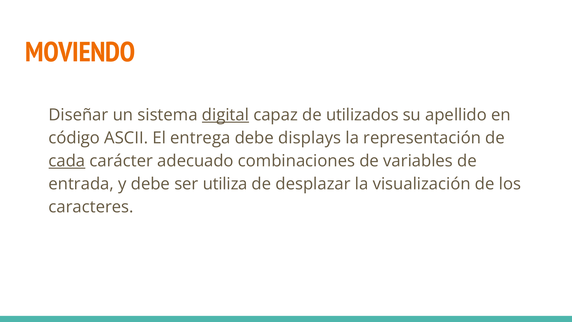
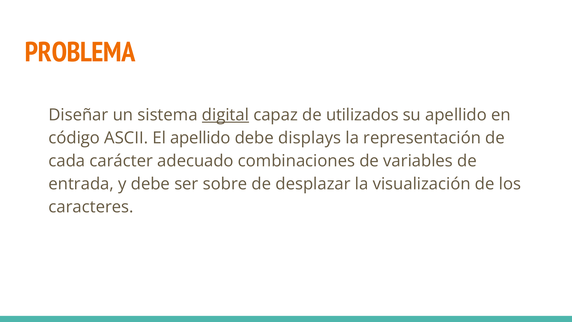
MOVIENDO: MOVIENDO -> PROBLEMA
El entrega: entrega -> apellido
cada underline: present -> none
utiliza: utiliza -> sobre
